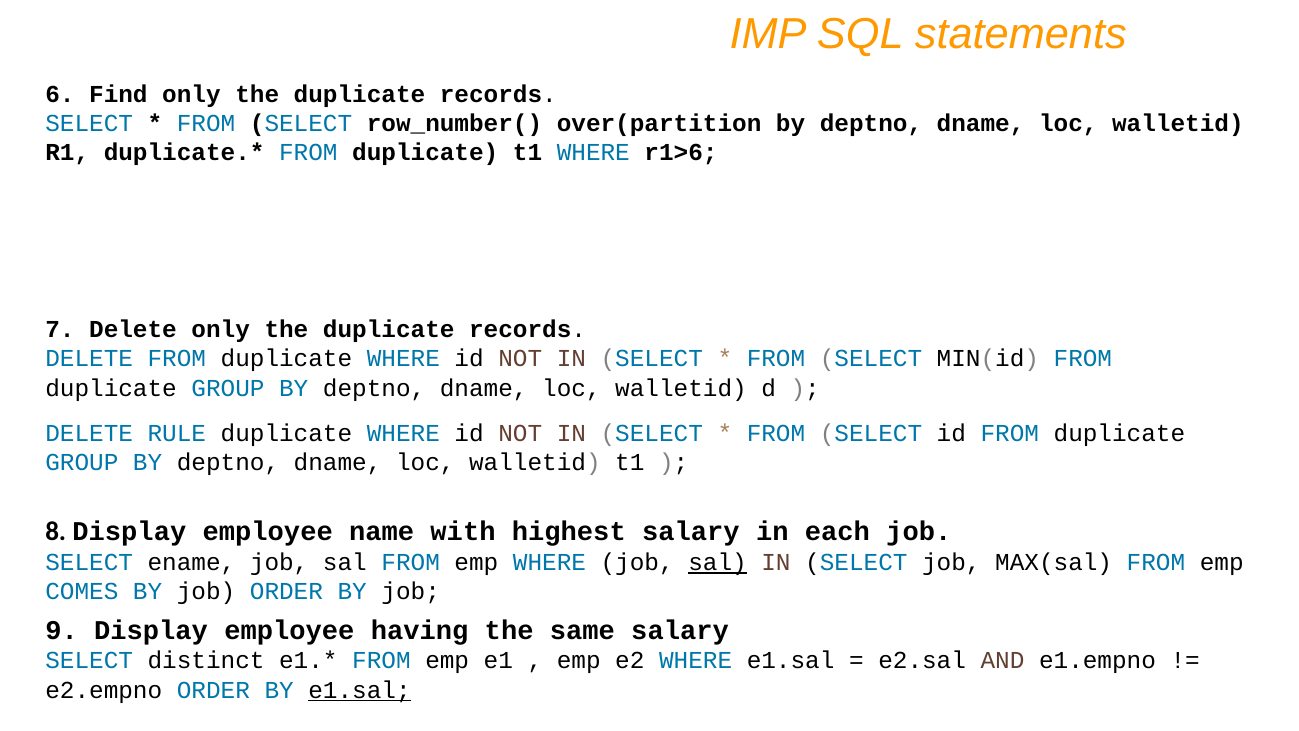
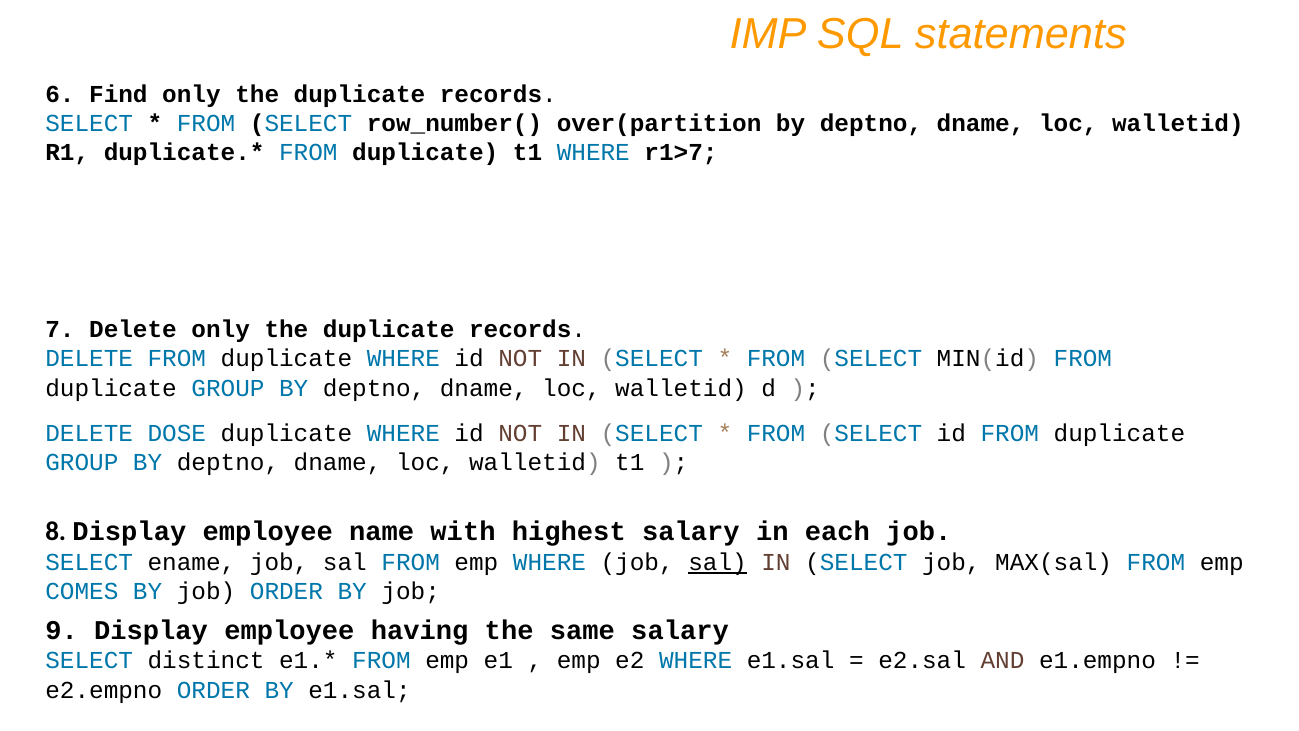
r1>6: r1>6 -> r1>7
RULE: RULE -> DOSE
e1.sal at (359, 690) underline: present -> none
